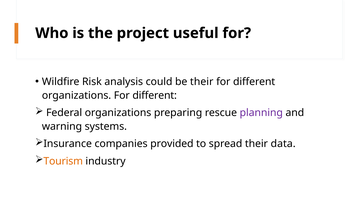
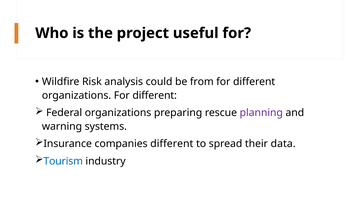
be their: their -> from
companies provided: provided -> different
Tourism colour: orange -> blue
